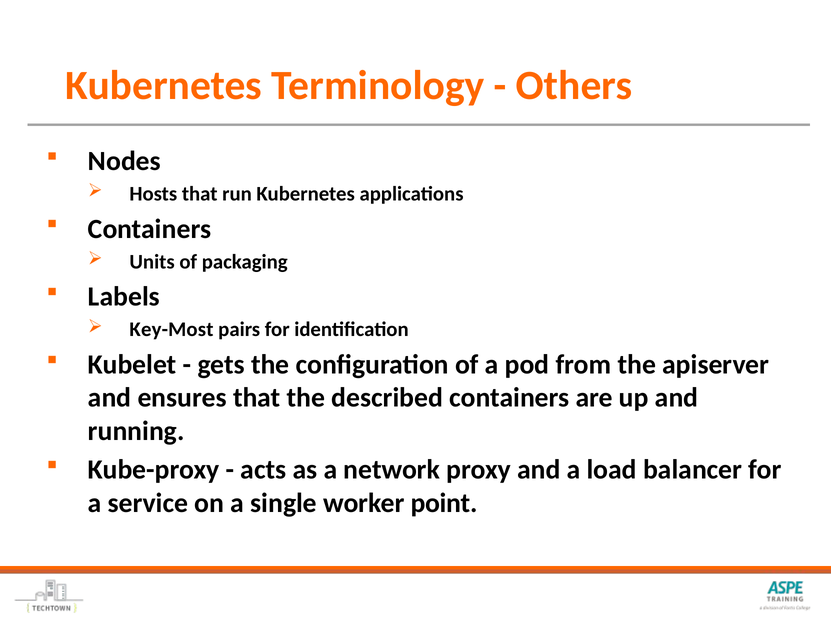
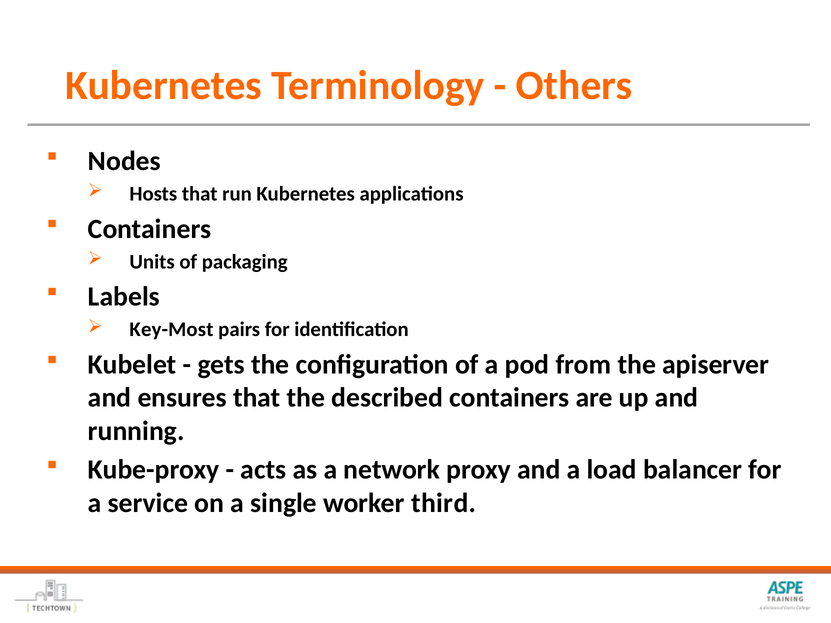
point: point -> third
